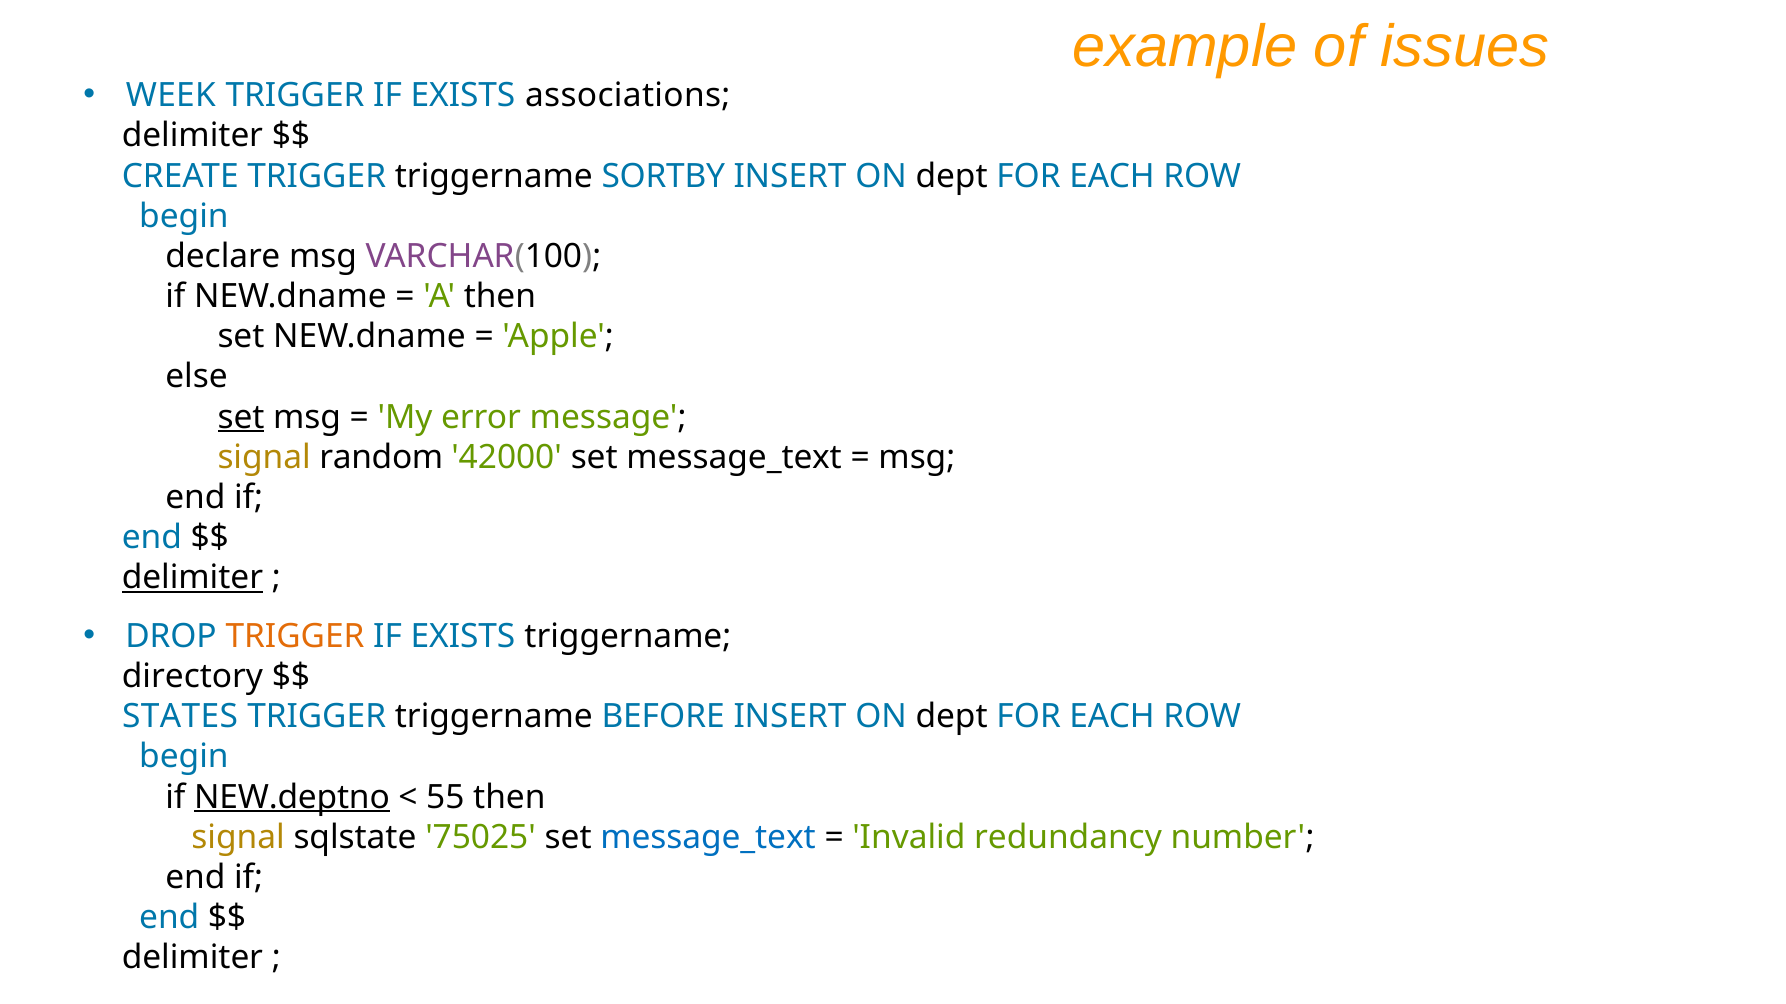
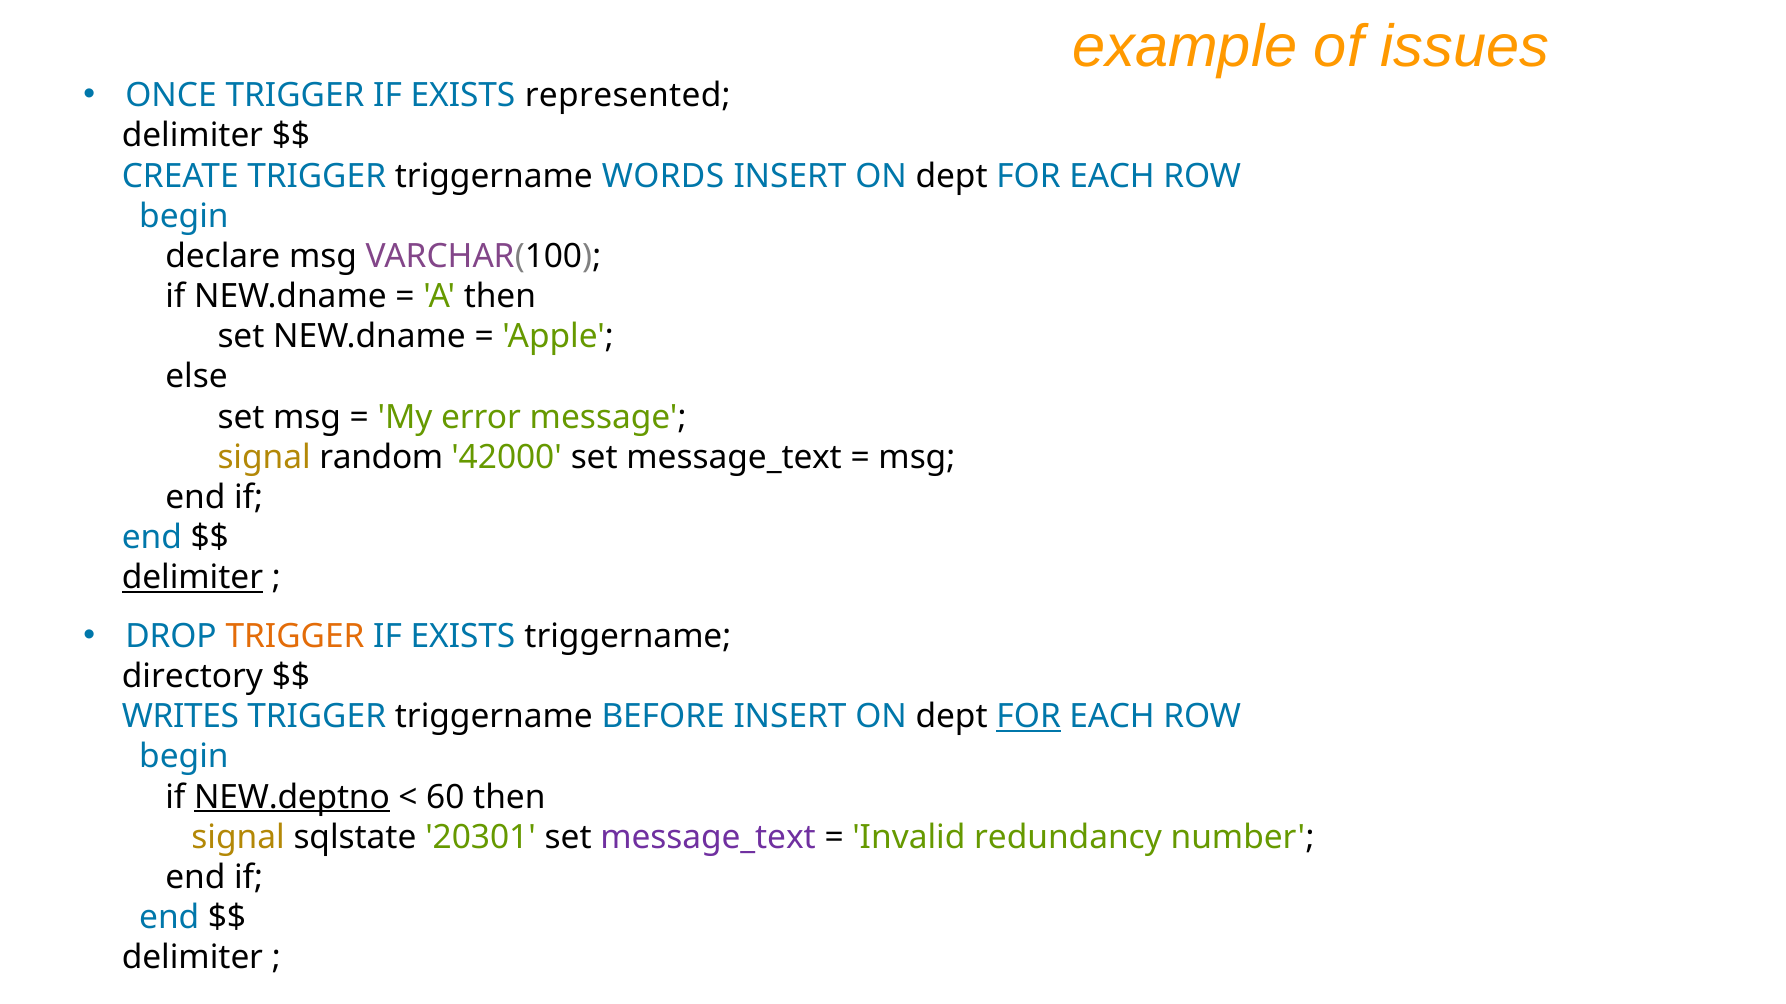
WEEK: WEEK -> ONCE
associations: associations -> represented
SORTBY: SORTBY -> WORDS
set at (241, 417) underline: present -> none
STATES: STATES -> WRITES
FOR at (1029, 717) underline: none -> present
55: 55 -> 60
75025: 75025 -> 20301
message_text at (708, 838) colour: blue -> purple
